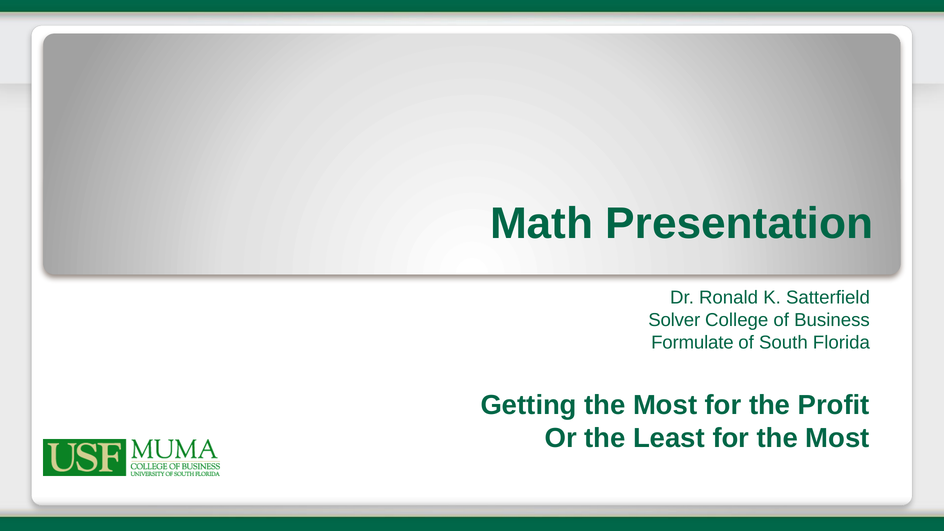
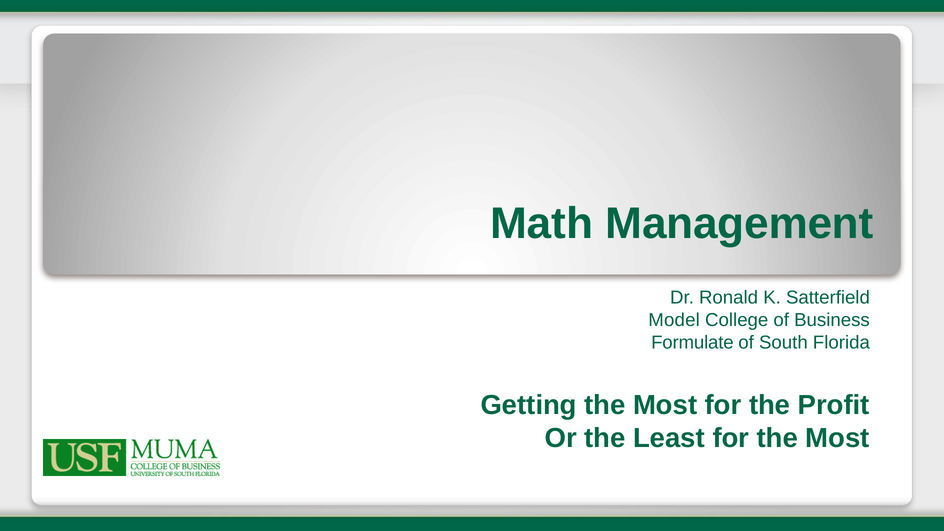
Presentation: Presentation -> Management
Solver: Solver -> Model
